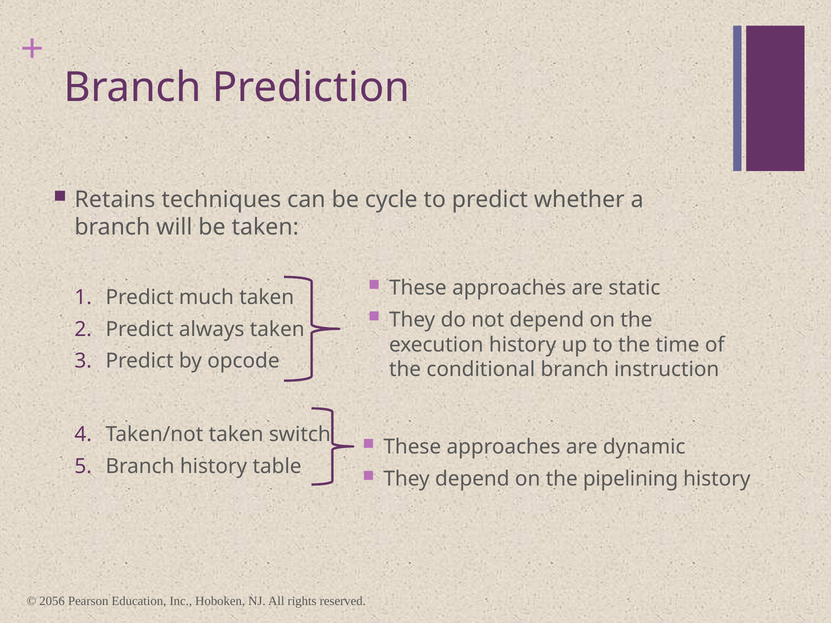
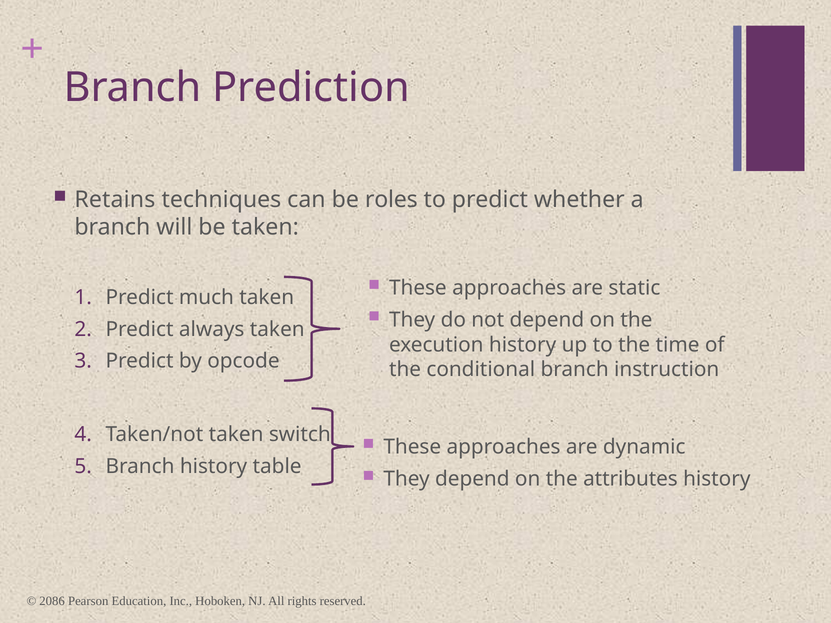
cycle: cycle -> roles
pipelining: pipelining -> attributes
2056: 2056 -> 2086
